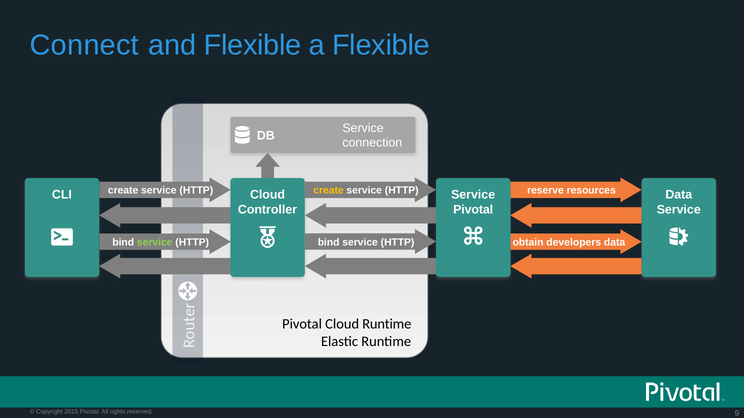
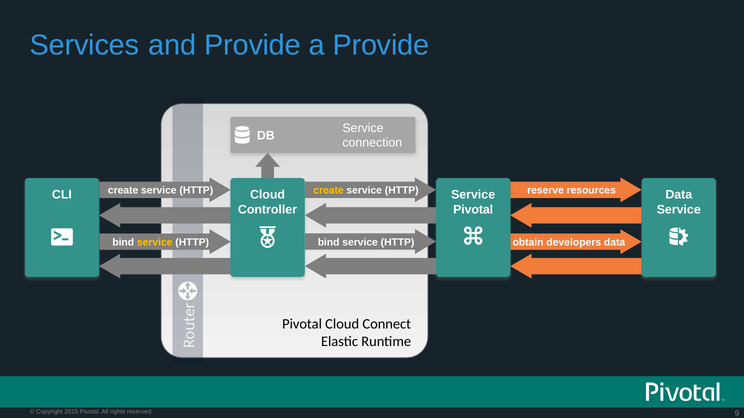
Connect: Connect -> Services
and Flexible: Flexible -> Provide
a Flexible: Flexible -> Provide
service at (155, 243) colour: light green -> yellow
Cloud Runtime: Runtime -> Connect
